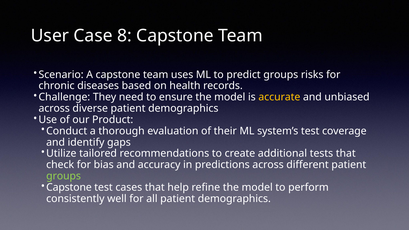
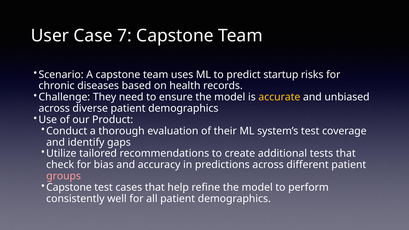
8: 8 -> 7
predict groups: groups -> startup
groups at (64, 176) colour: light green -> pink
